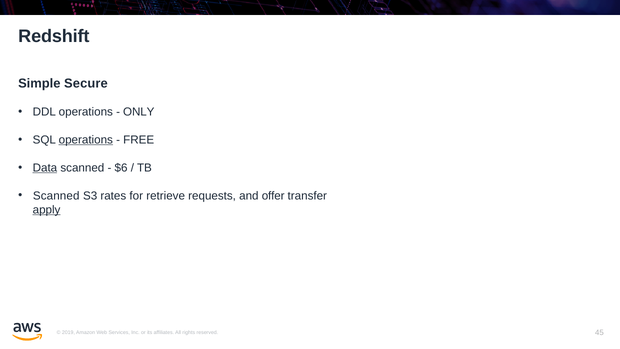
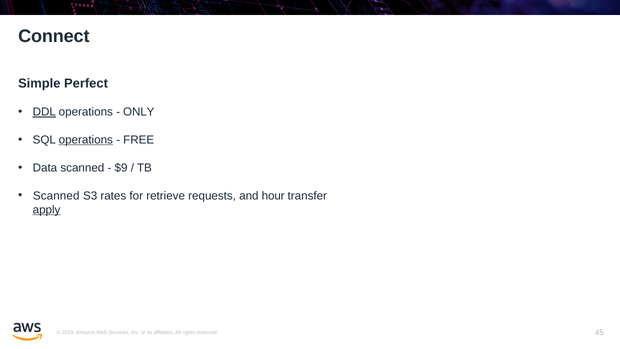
Redshift: Redshift -> Connect
Secure: Secure -> Perfect
DDL underline: none -> present
Data underline: present -> none
$6: $6 -> $9
offer: offer -> hour
